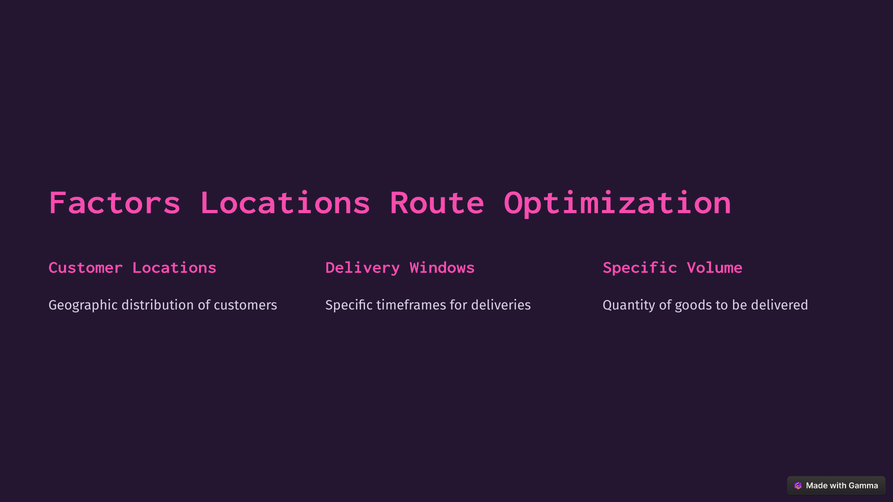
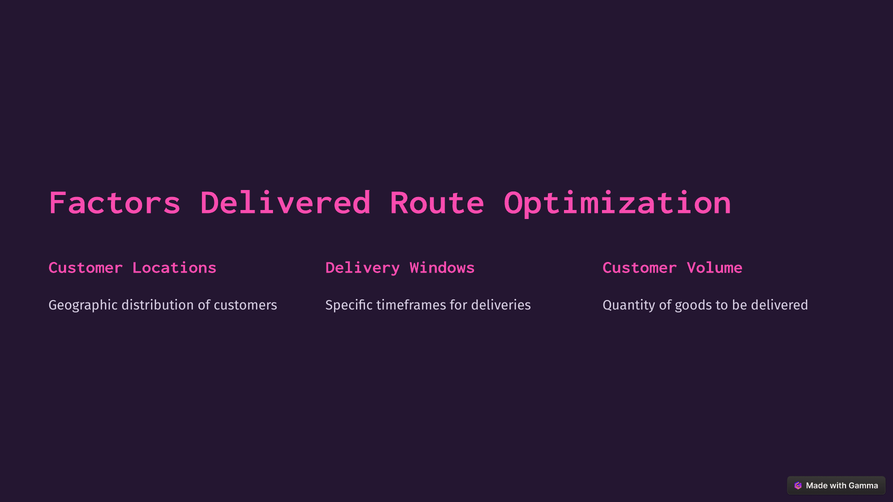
Factors Locations: Locations -> Delivered
Specific at (640, 267): Specific -> Customer
